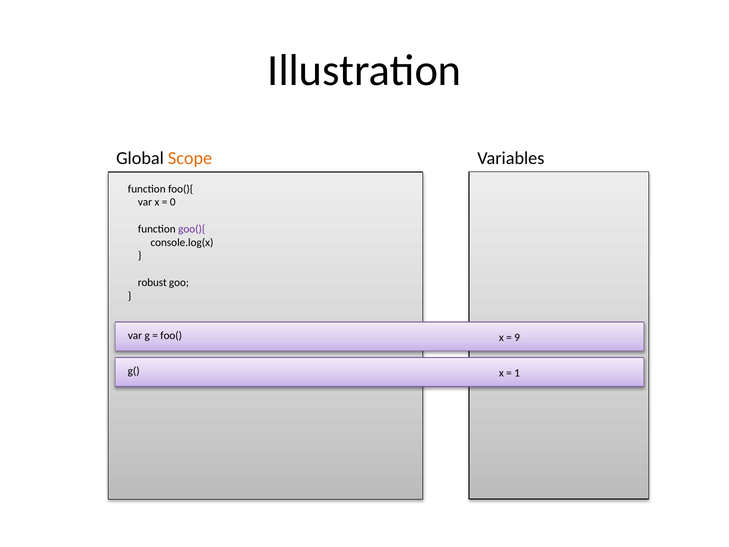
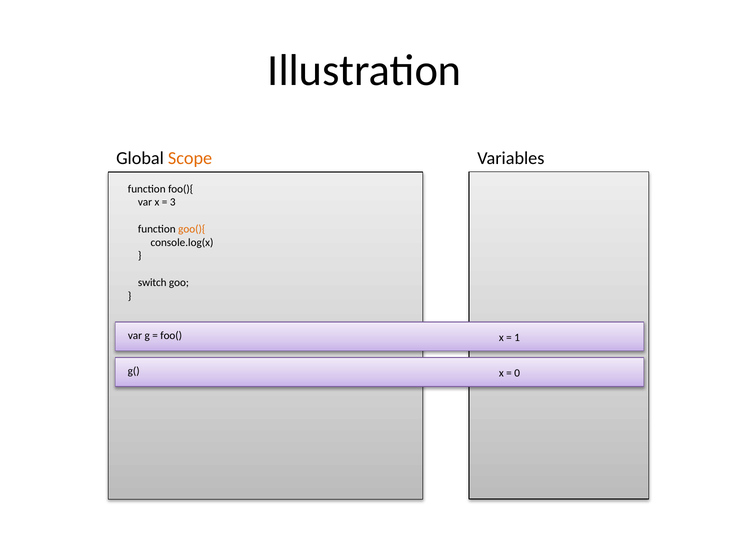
0: 0 -> 3
goo(){ colour: purple -> orange
robust: robust -> switch
9: 9 -> 1
1: 1 -> 0
